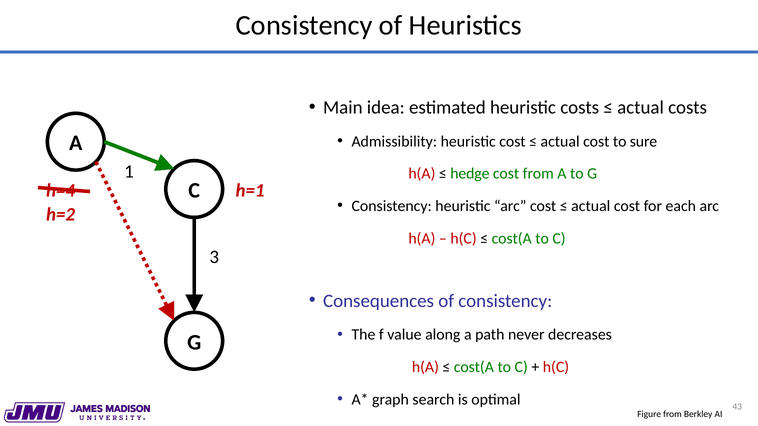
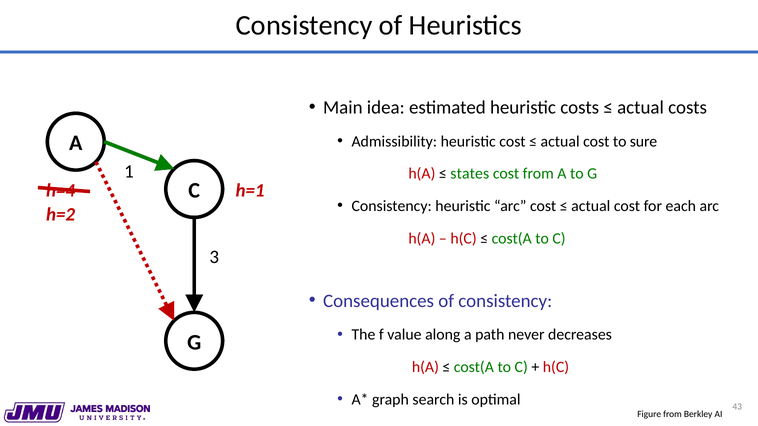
hedge: hedge -> states
